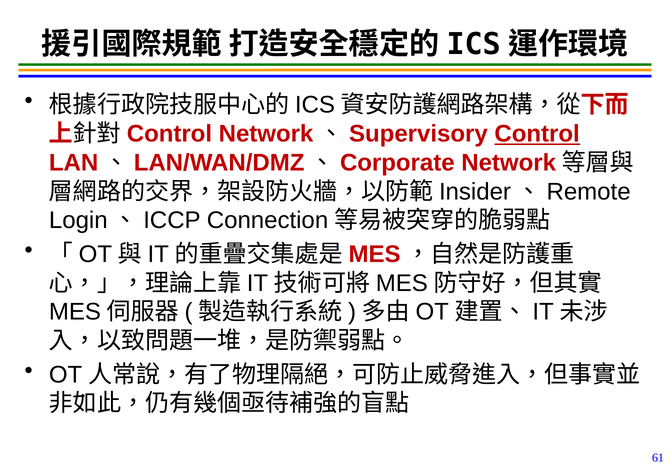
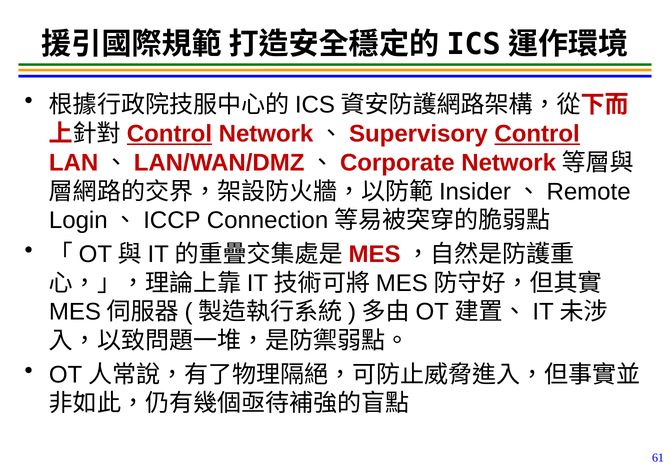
Control at (169, 134) underline: none -> present
